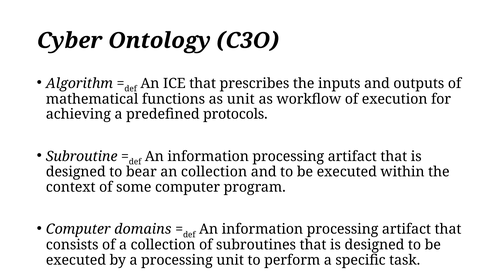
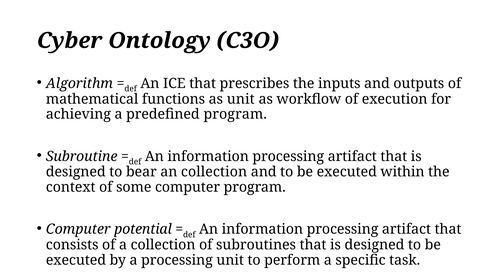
predefined protocols: protocols -> program
domains: domains -> potential
